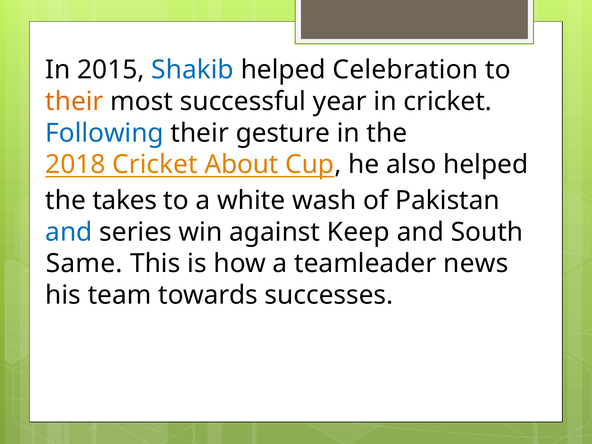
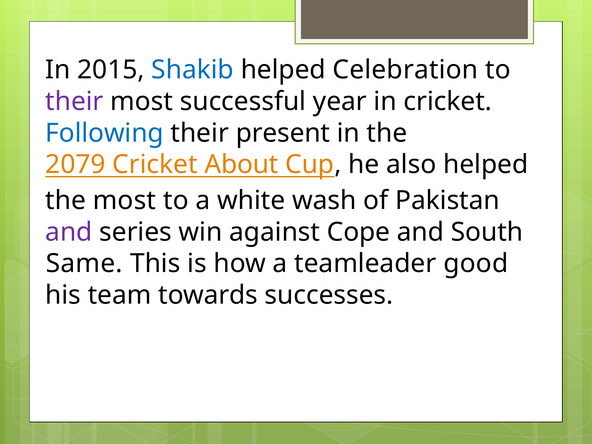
their at (74, 101) colour: orange -> purple
gesture: gesture -> present
2018: 2018 -> 2079
the takes: takes -> most
and at (69, 232) colour: blue -> purple
Keep: Keep -> Cope
news: news -> good
